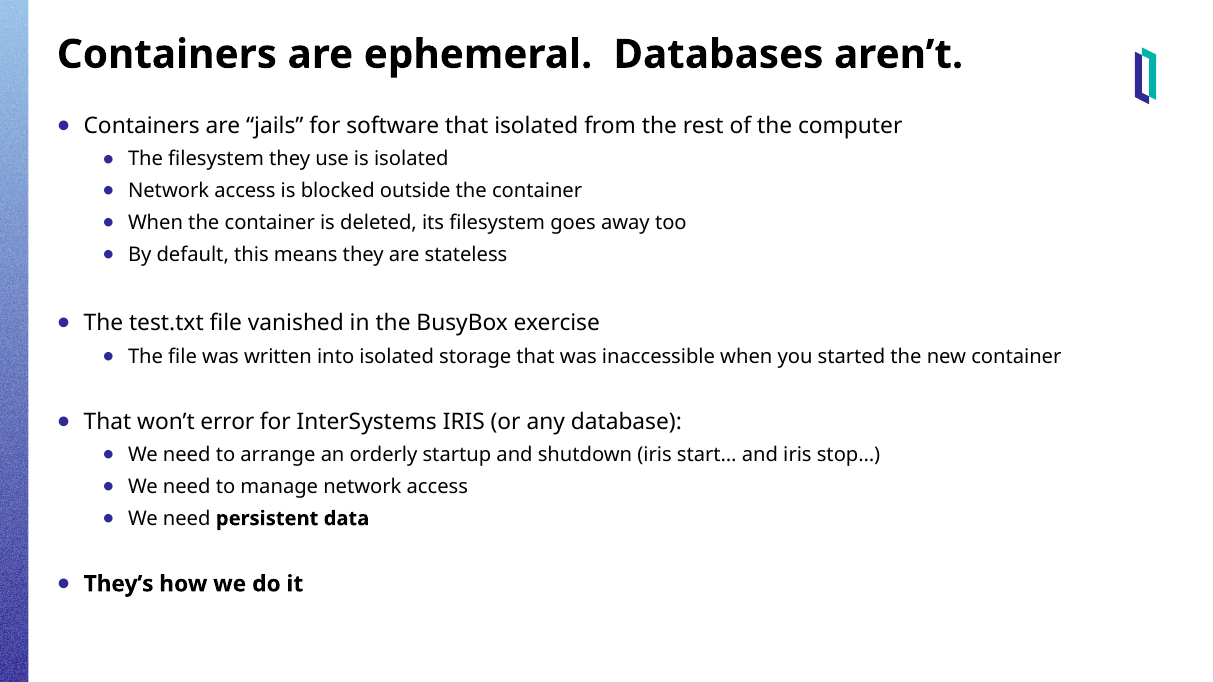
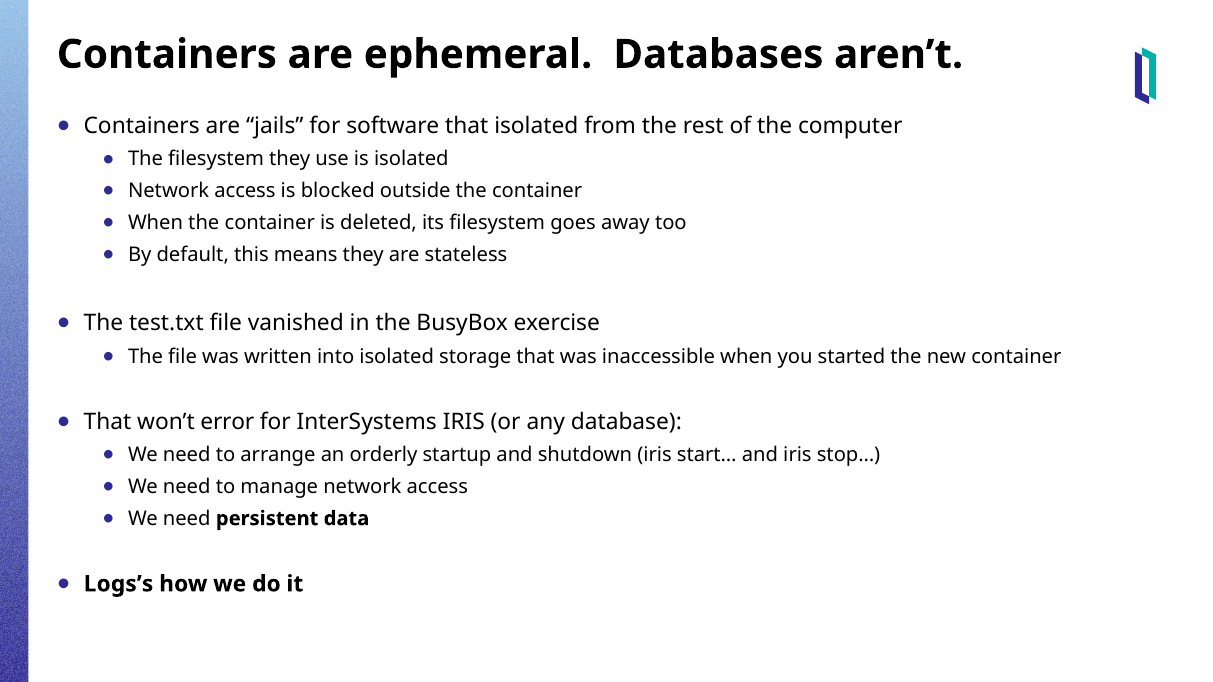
They’s: They’s -> Logs’s
